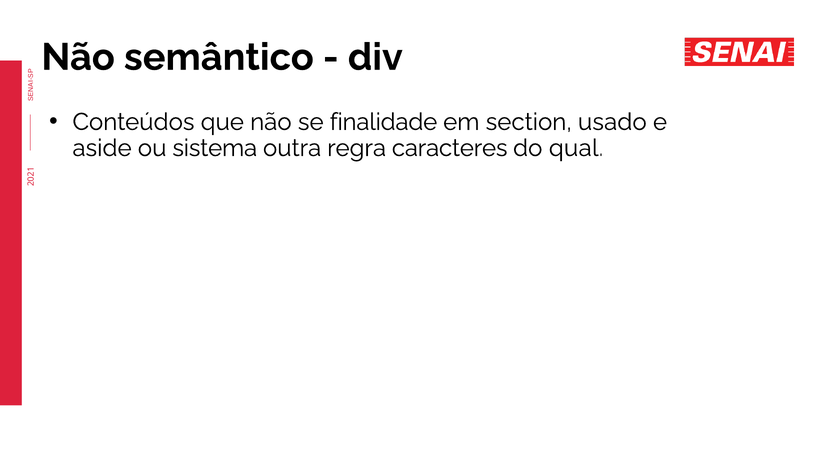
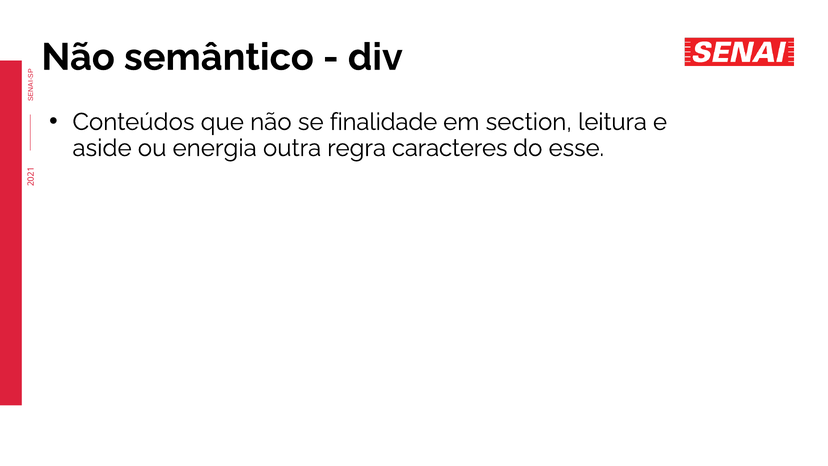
usado: usado -> leitura
sistema: sistema -> energia
qual: qual -> esse
